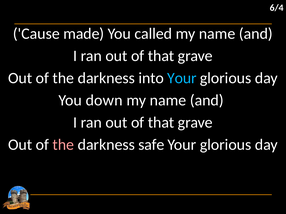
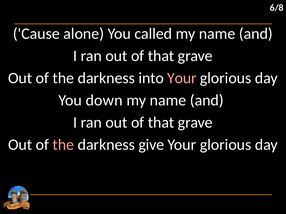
6/4: 6/4 -> 6/8
made: made -> alone
Your at (182, 78) colour: light blue -> pink
safe: safe -> give
